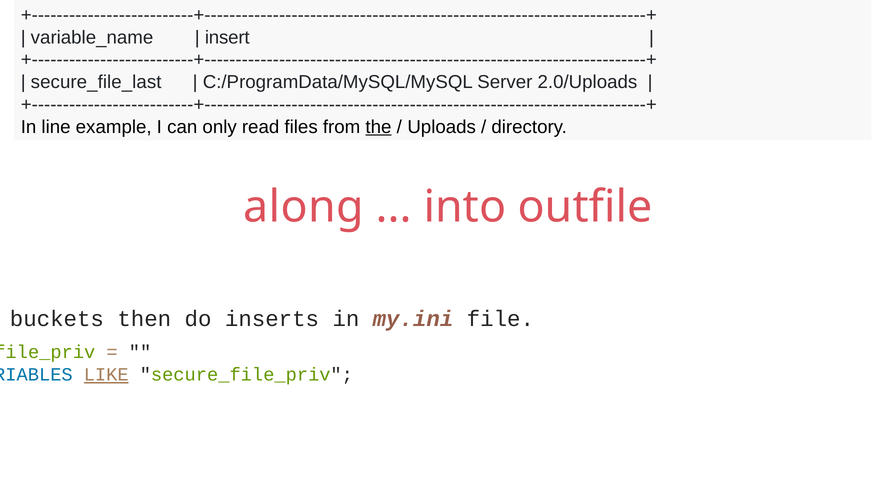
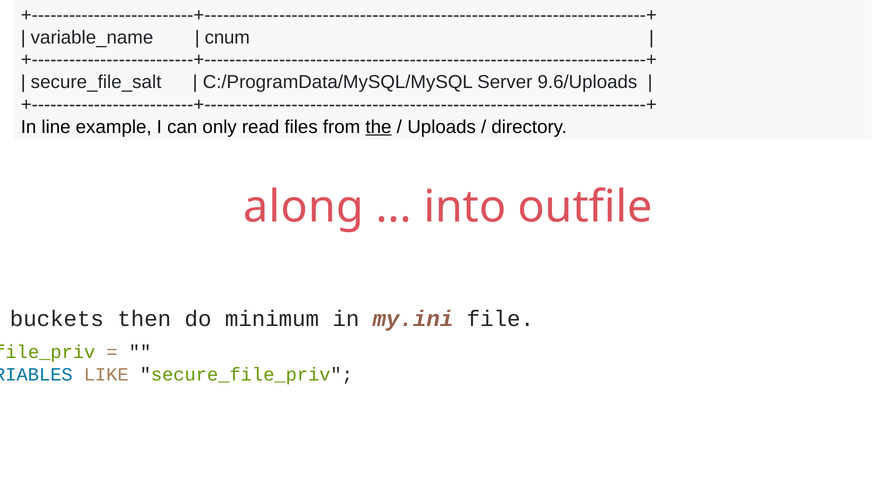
insert: insert -> cnum
secure_file_last: secure_file_last -> secure_file_salt
2.0/Uploads: 2.0/Uploads -> 9.6/Uploads
inserts: inserts -> minimum
LIKE underline: present -> none
